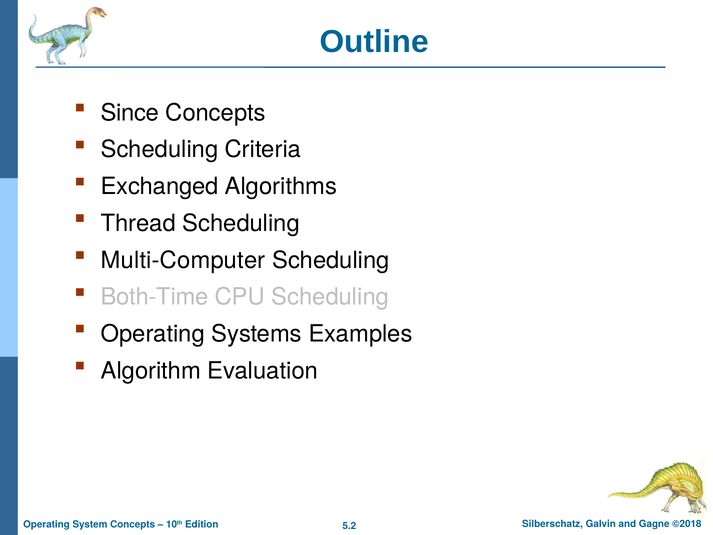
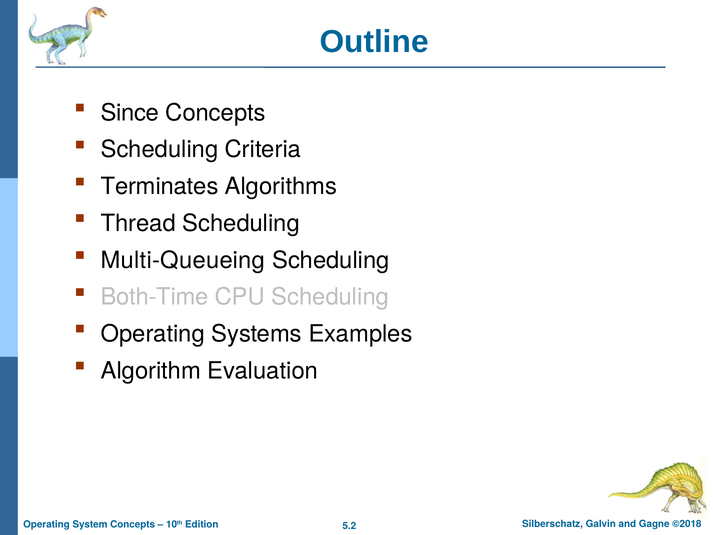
Exchanged: Exchanged -> Terminates
Multi-Computer: Multi-Computer -> Multi-Queueing
